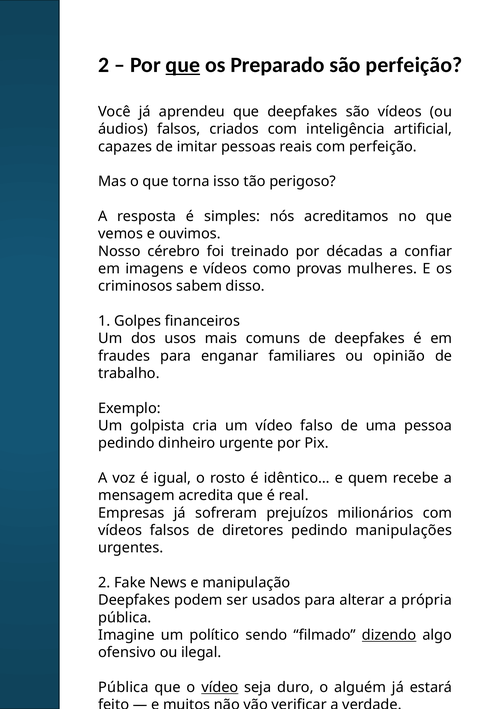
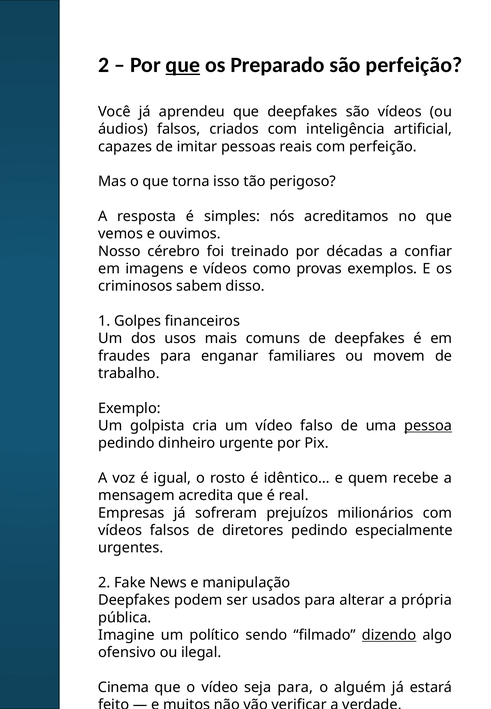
mulheres: mulheres -> exemplos
opinião: opinião -> movem
pessoa underline: none -> present
manipulações: manipulações -> especialmente
Pública at (123, 688): Pública -> Cinema
vídeo at (220, 688) underline: present -> none
seja duro: duro -> para
